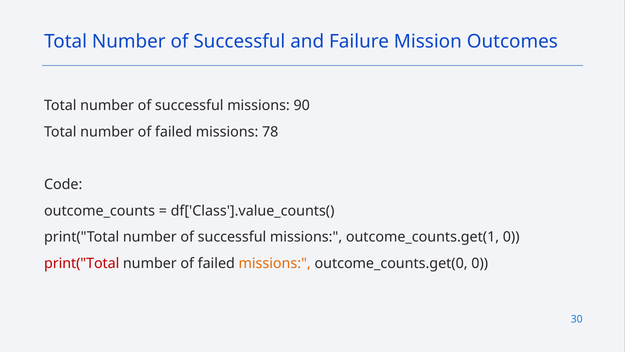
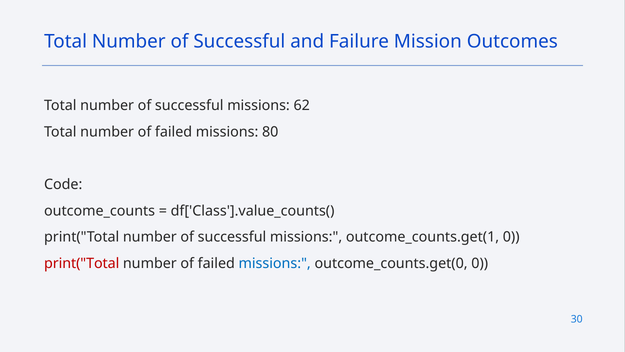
90: 90 -> 62
78: 78 -> 80
missions at (275, 263) colour: orange -> blue
